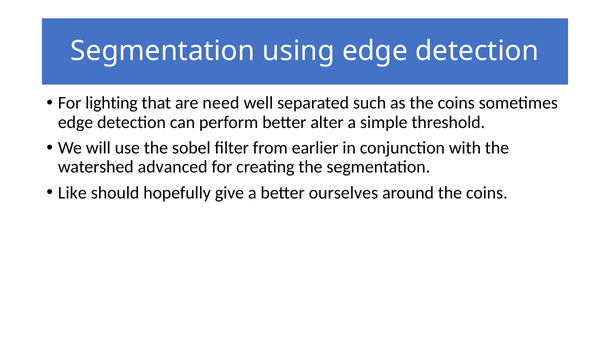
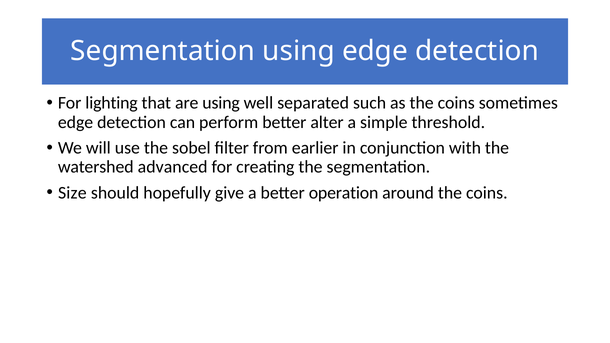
are need: need -> using
Like: Like -> Size
ourselves: ourselves -> operation
